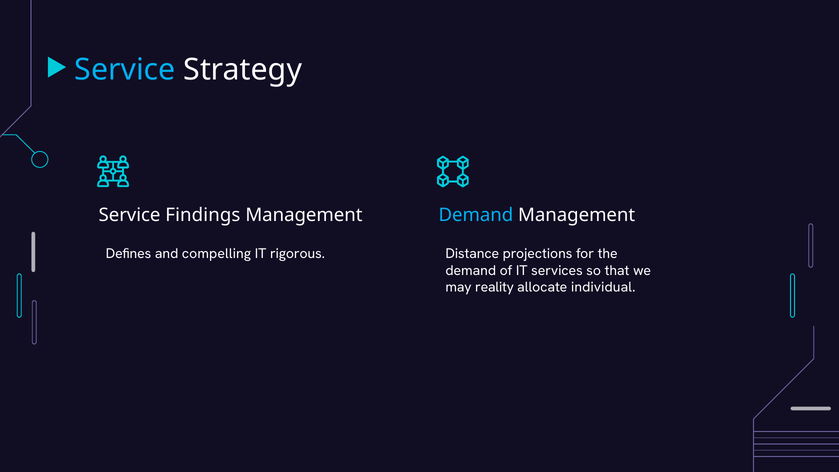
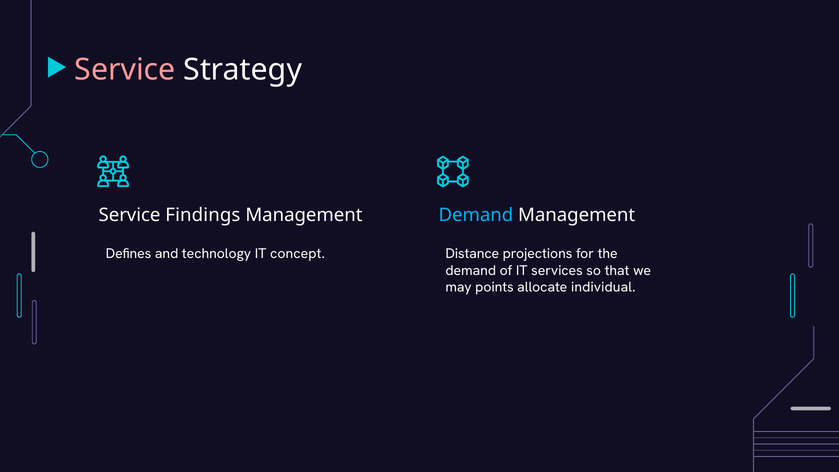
Service at (125, 70) colour: light blue -> pink
compelling: compelling -> technology
rigorous: rigorous -> concept
reality: reality -> points
